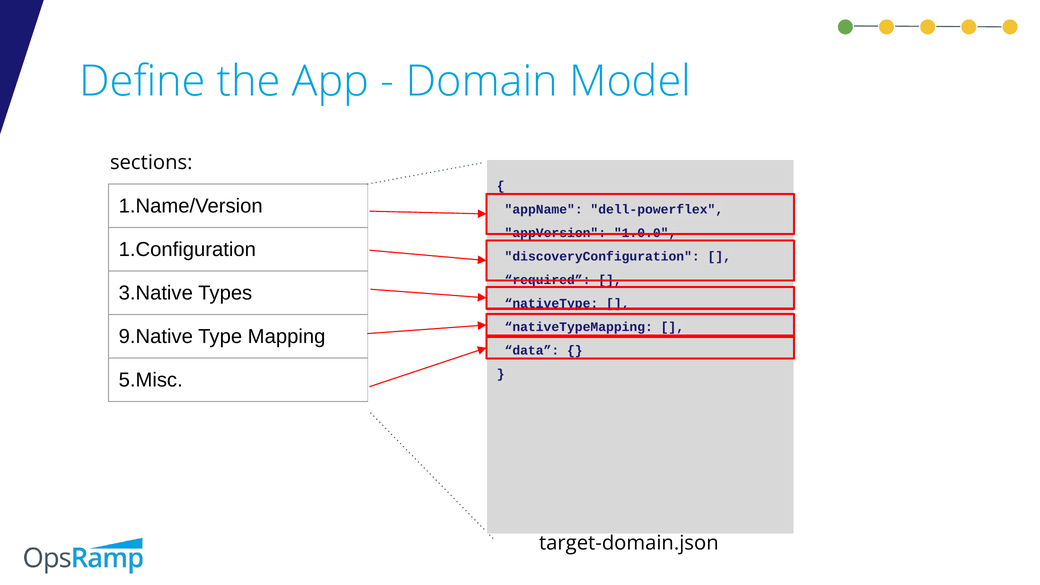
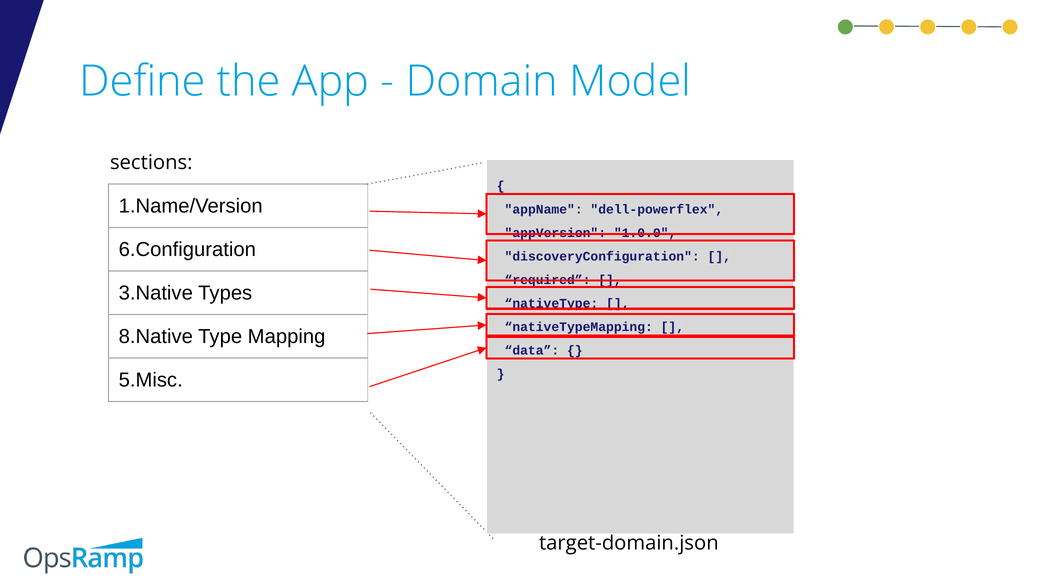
1.Configuration: 1.Configuration -> 6.Configuration
9.Native: 9.Native -> 8.Native
